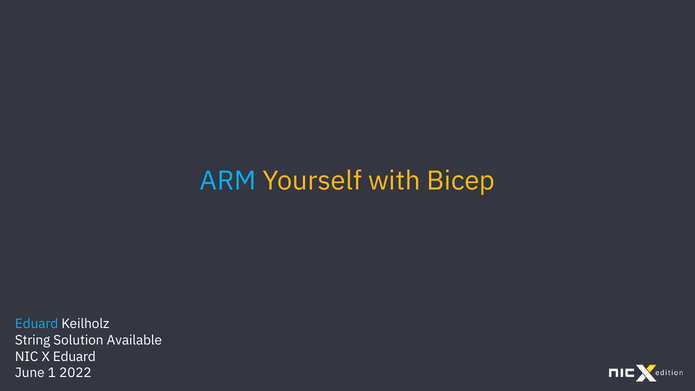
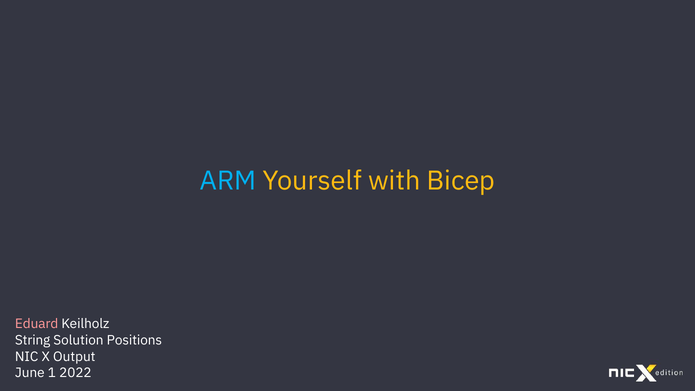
Eduard at (37, 324) colour: light blue -> pink
Available: Available -> Positions
X Eduard: Eduard -> Output
